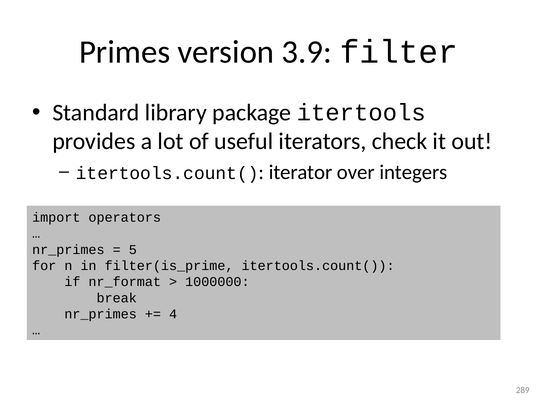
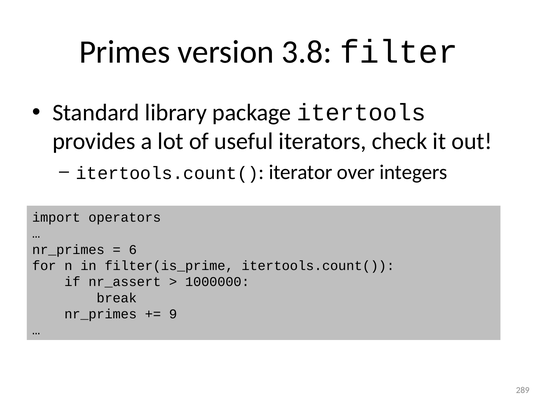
3.9: 3.9 -> 3.8
5: 5 -> 6
nr_format: nr_format -> nr_assert
4: 4 -> 9
